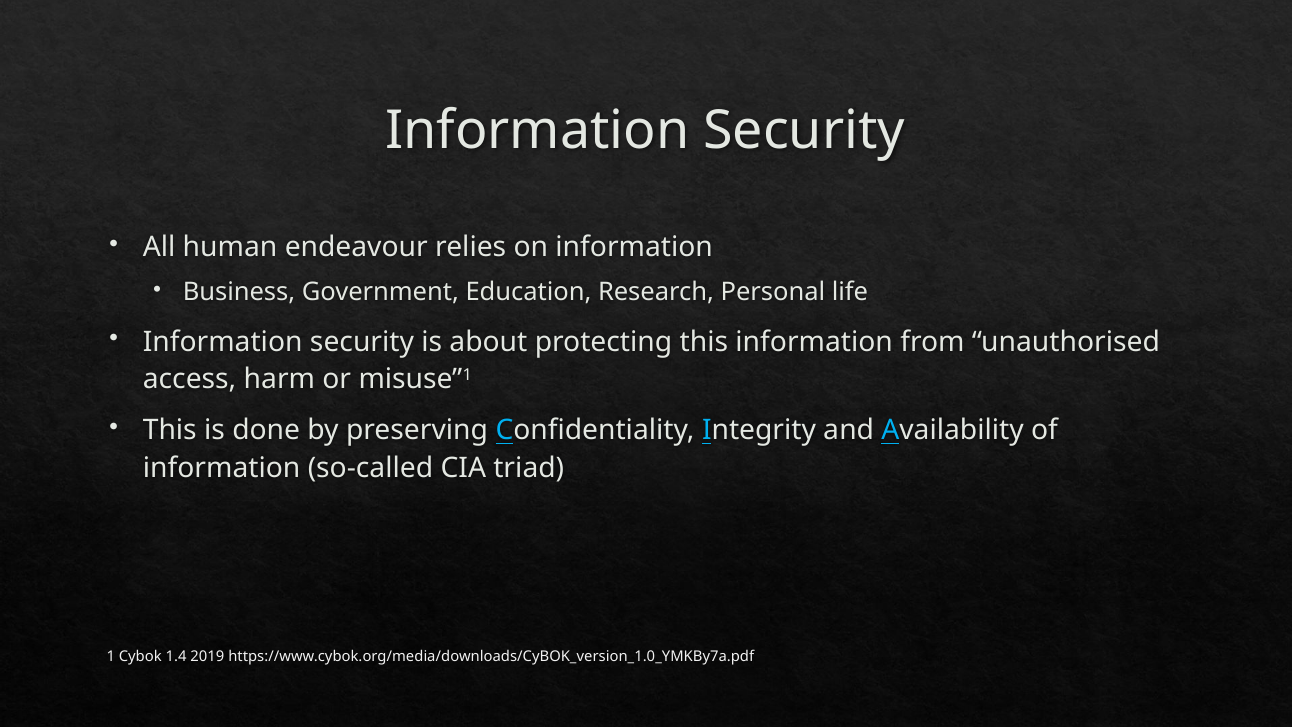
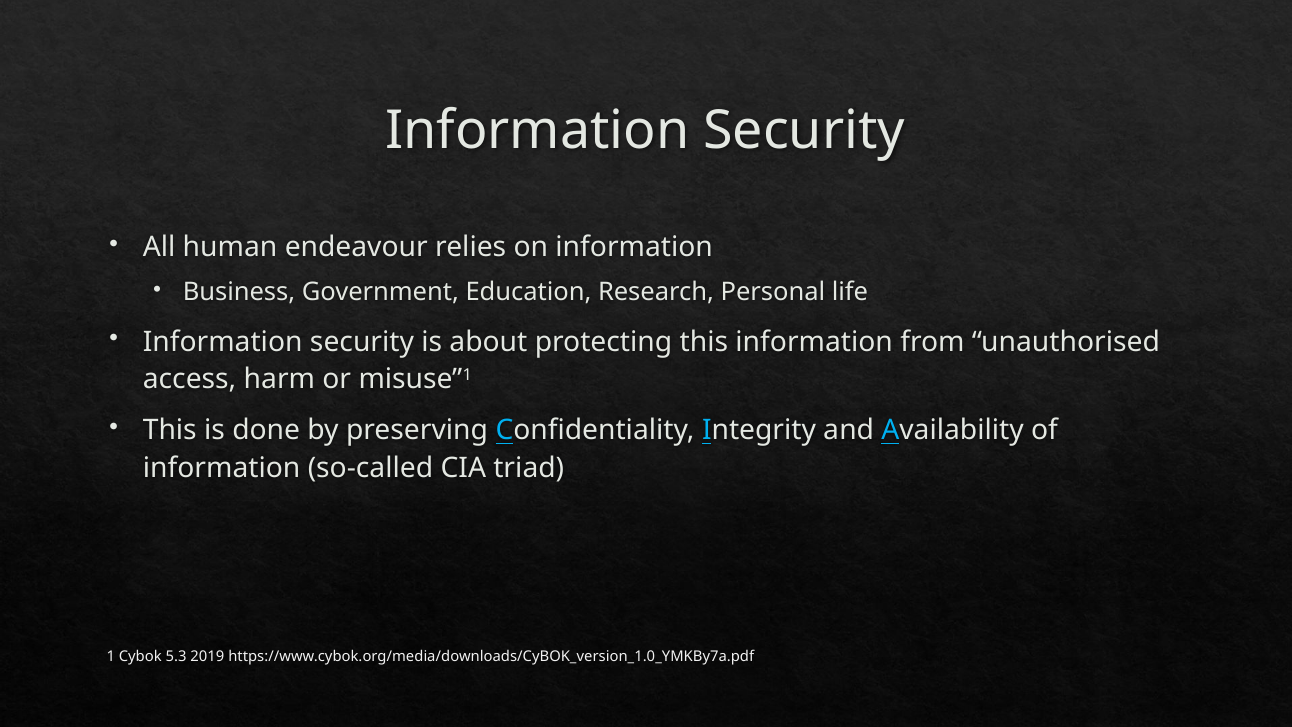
1.4: 1.4 -> 5.3
